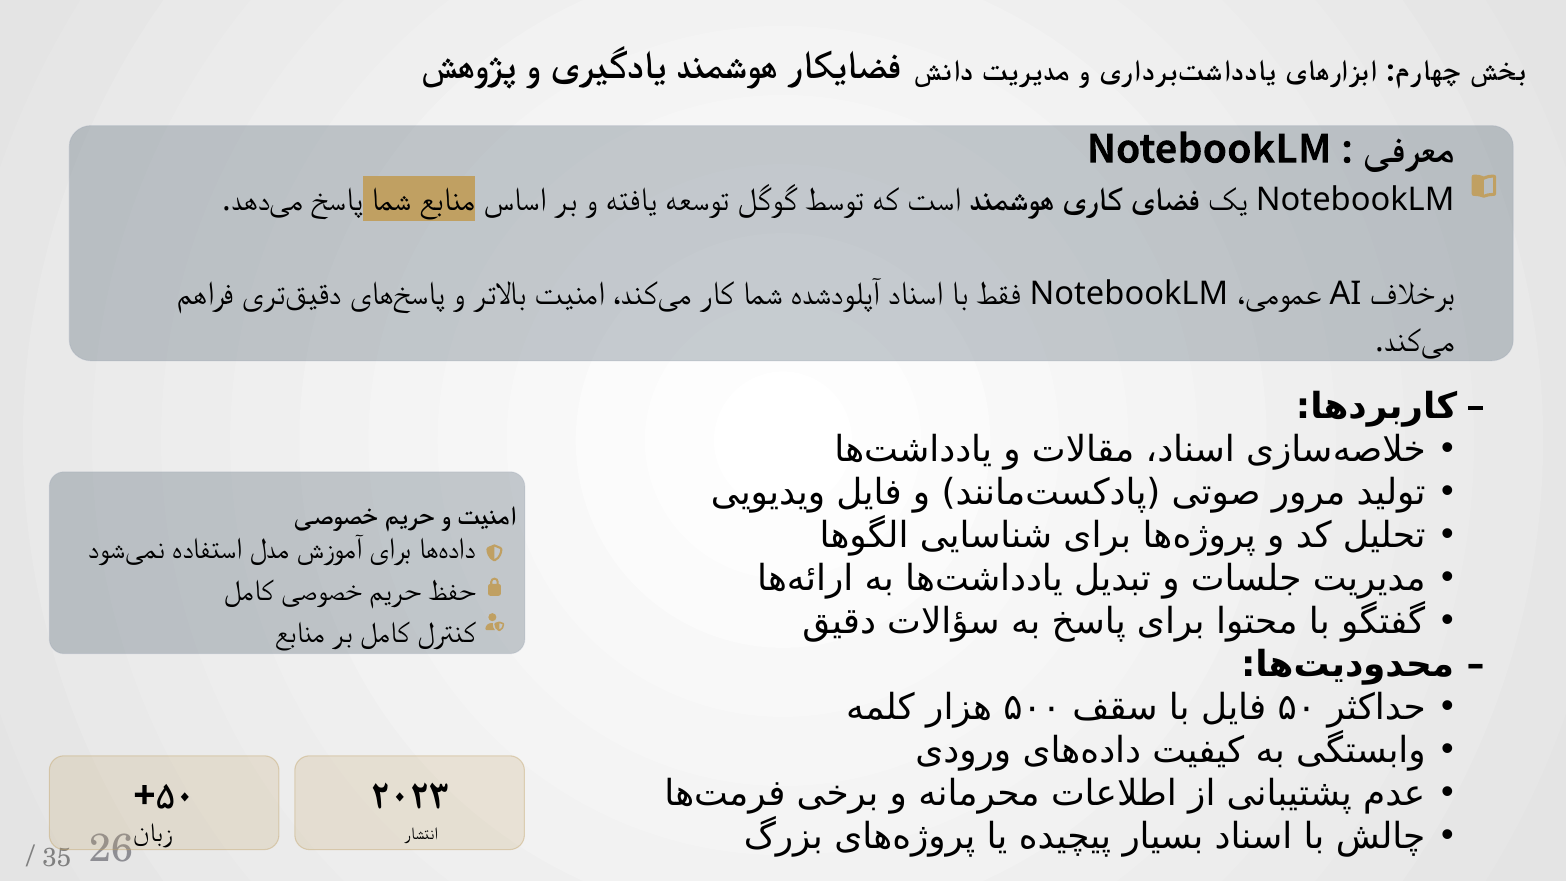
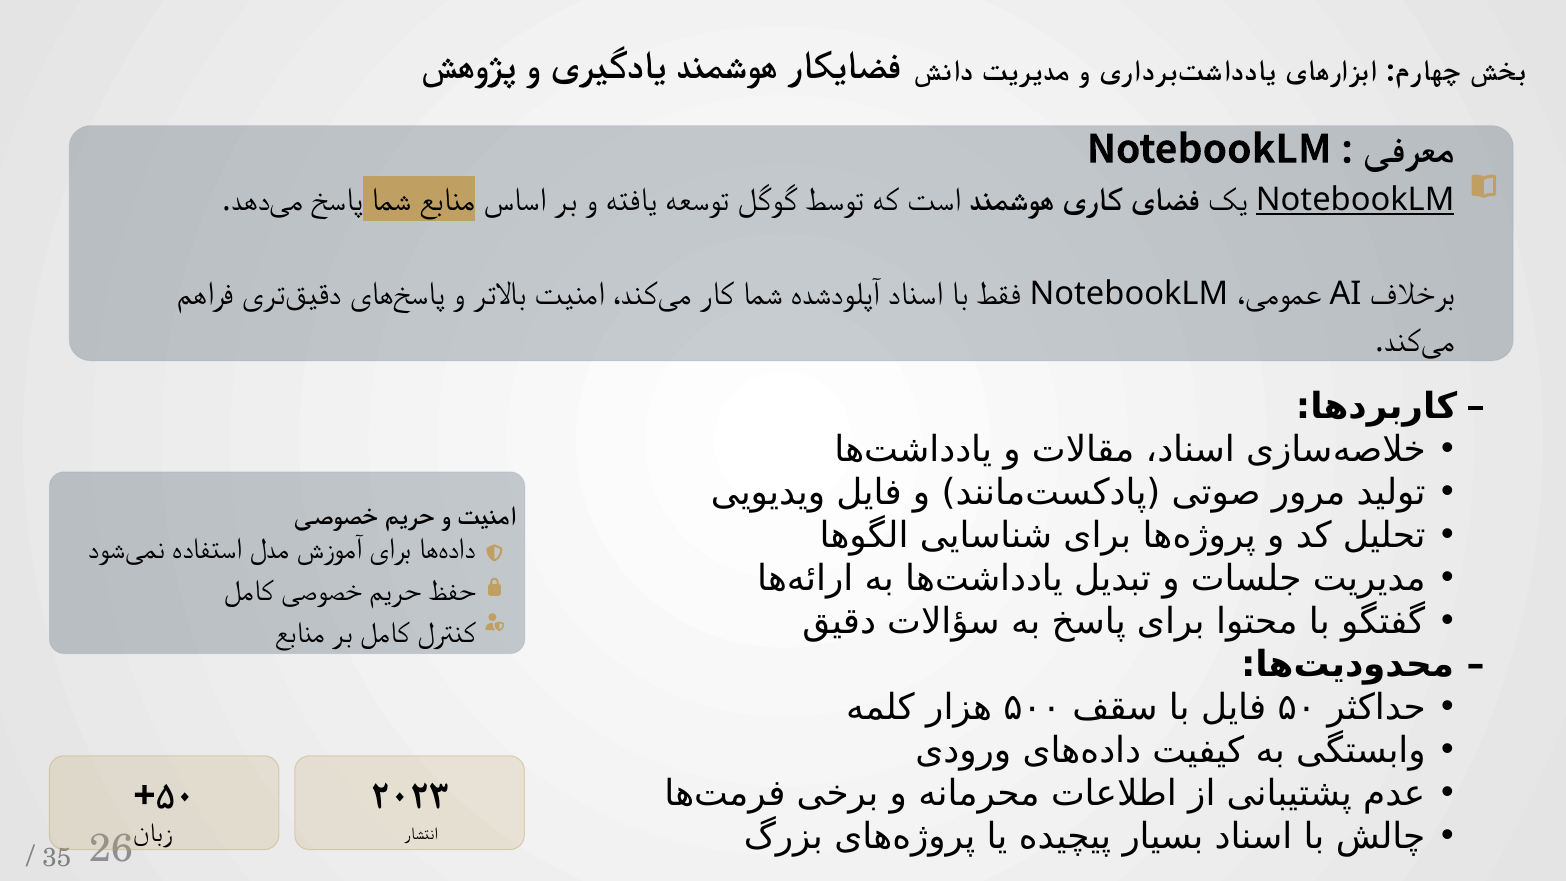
NotebookLM at (1355, 200) underline: none -> present
